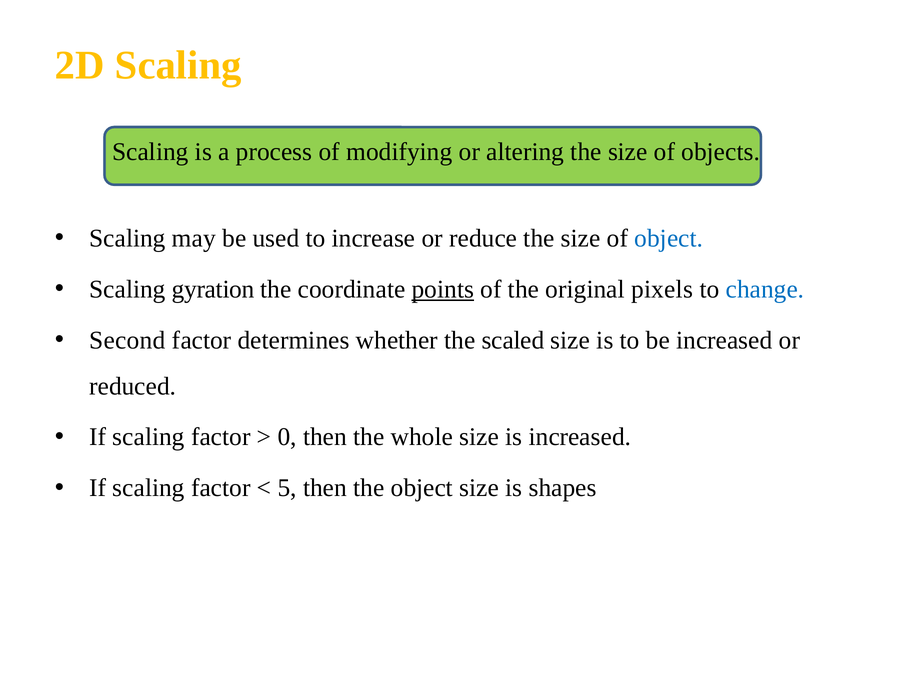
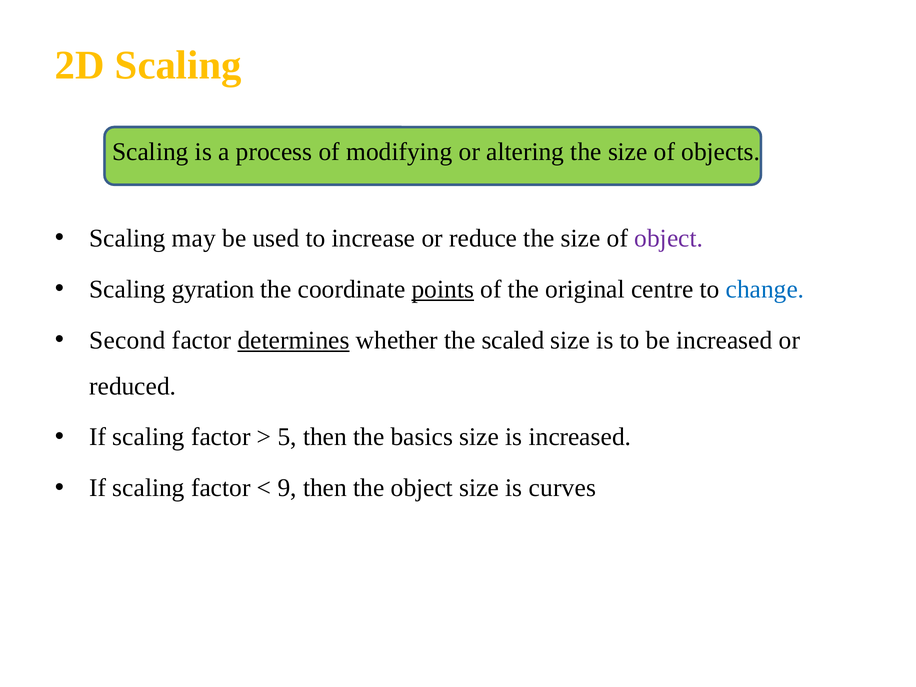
object at (669, 238) colour: blue -> purple
pixels: pixels -> centre
determines underline: none -> present
0: 0 -> 5
whole: whole -> basics
5: 5 -> 9
shapes: shapes -> curves
